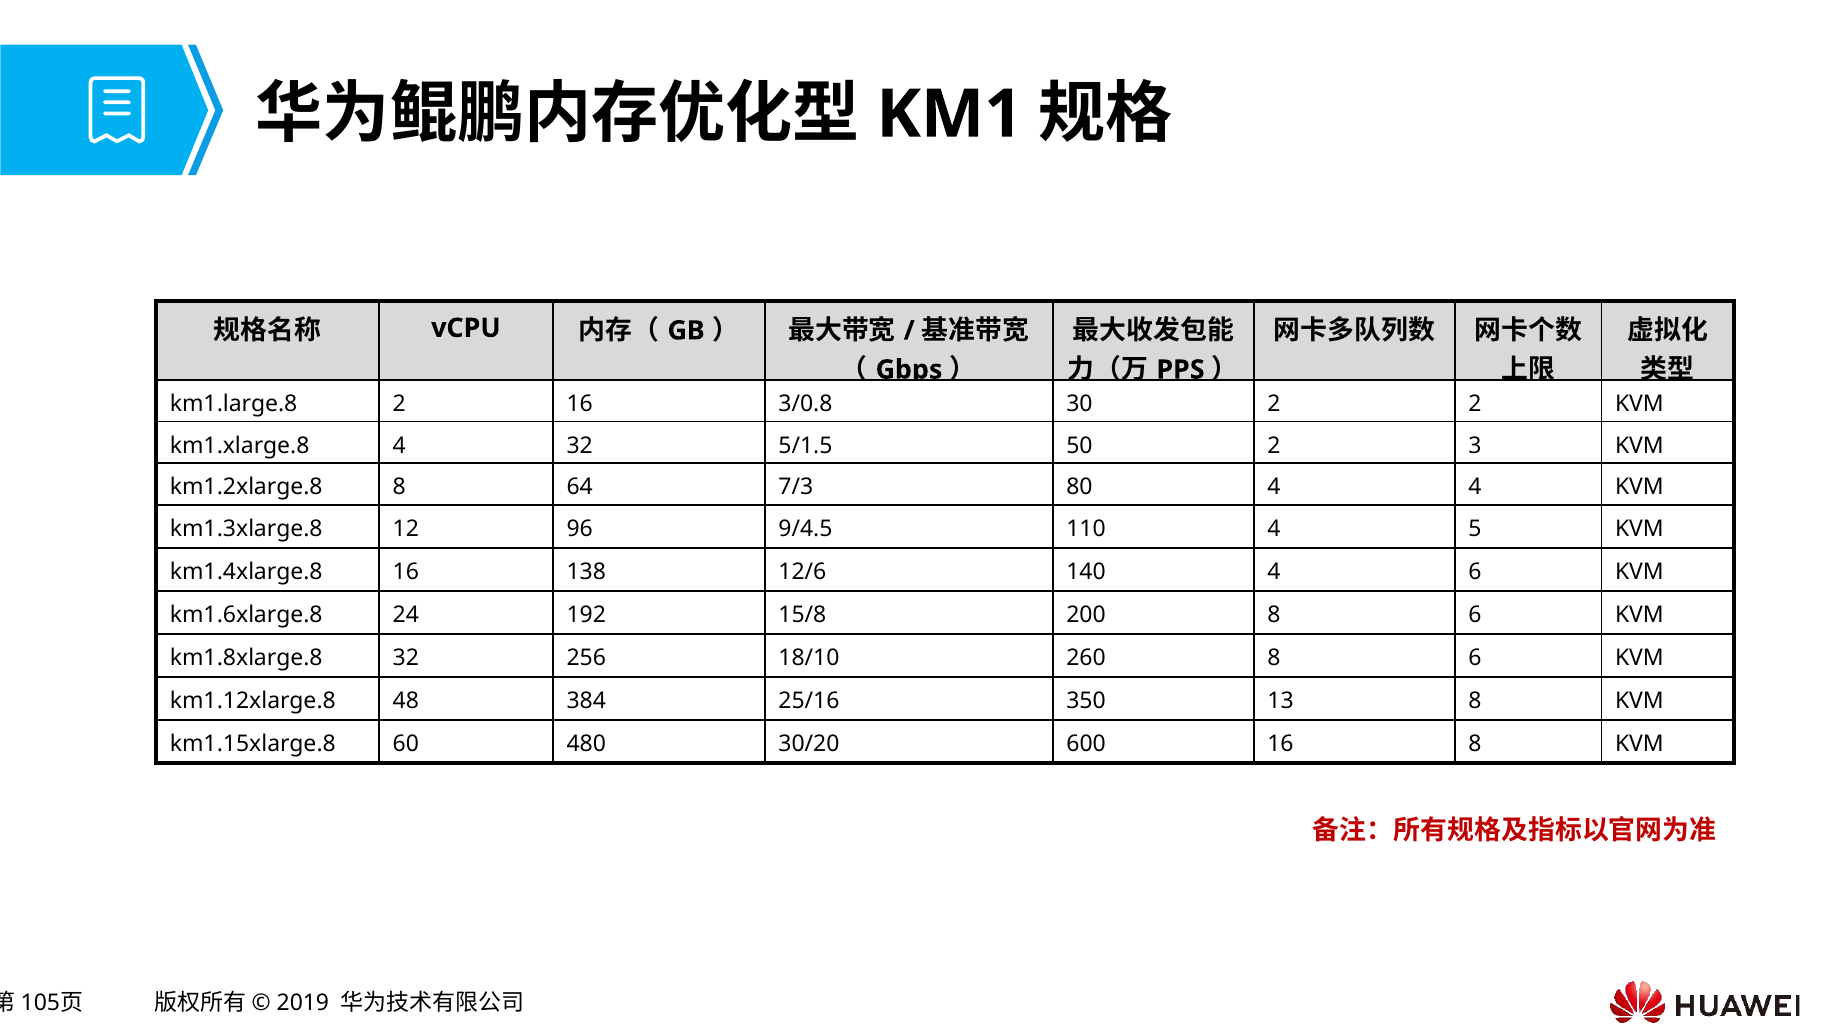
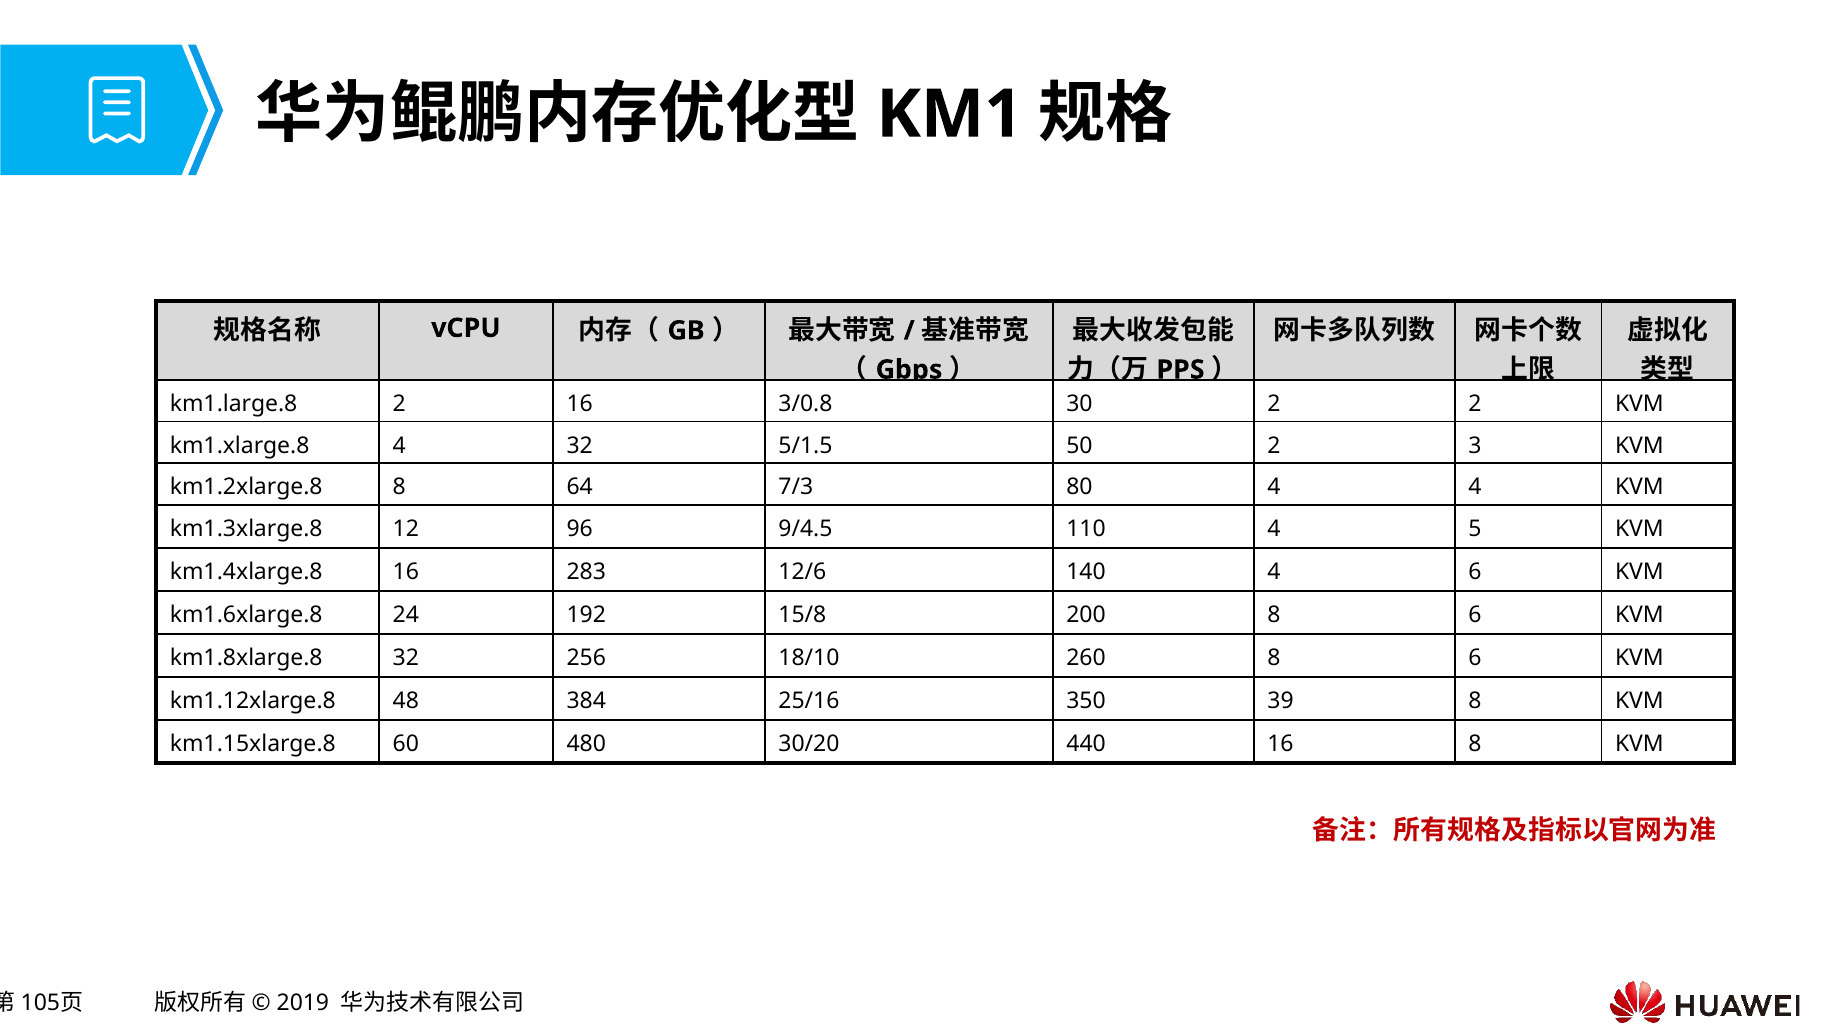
138: 138 -> 283
13: 13 -> 39
600: 600 -> 440
